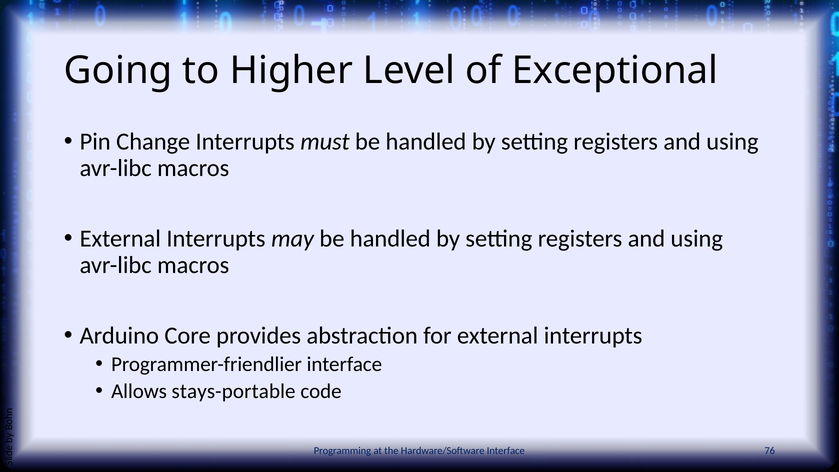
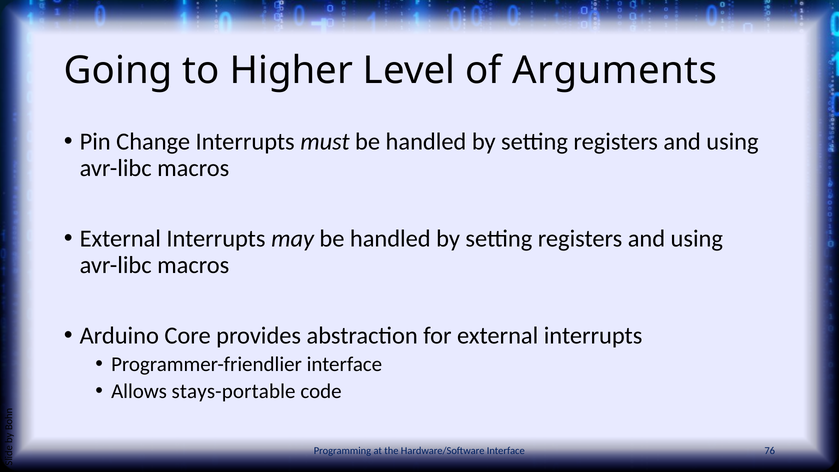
Exceptional: Exceptional -> Arguments
